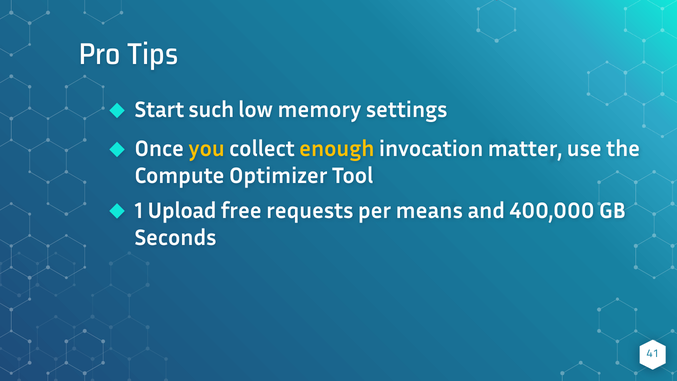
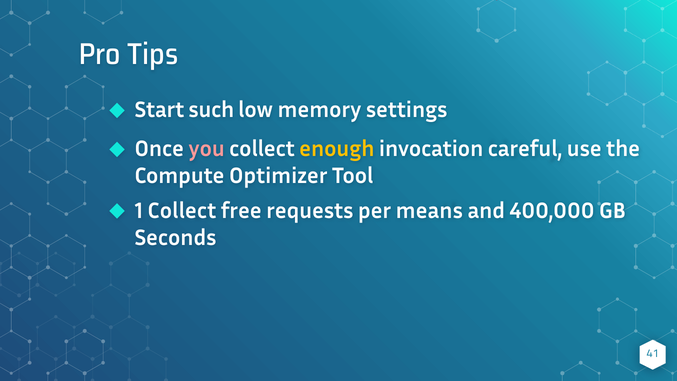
you colour: yellow -> pink
matter: matter -> careful
1 Upload: Upload -> Collect
